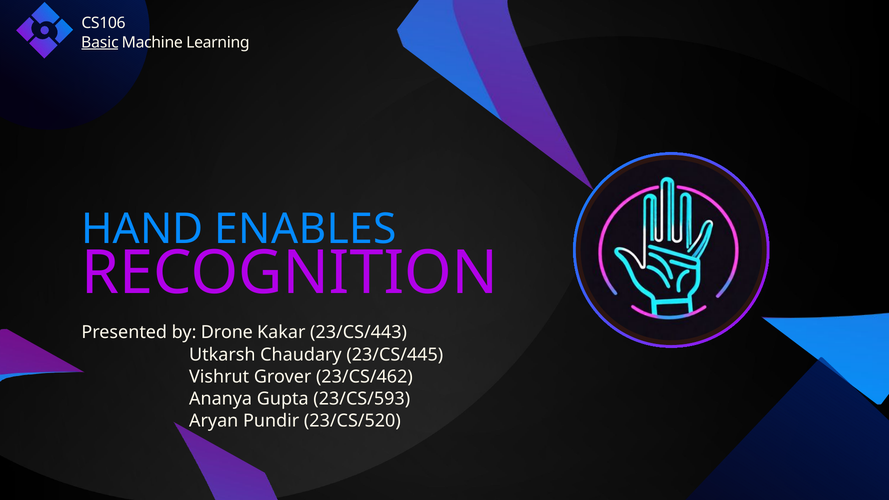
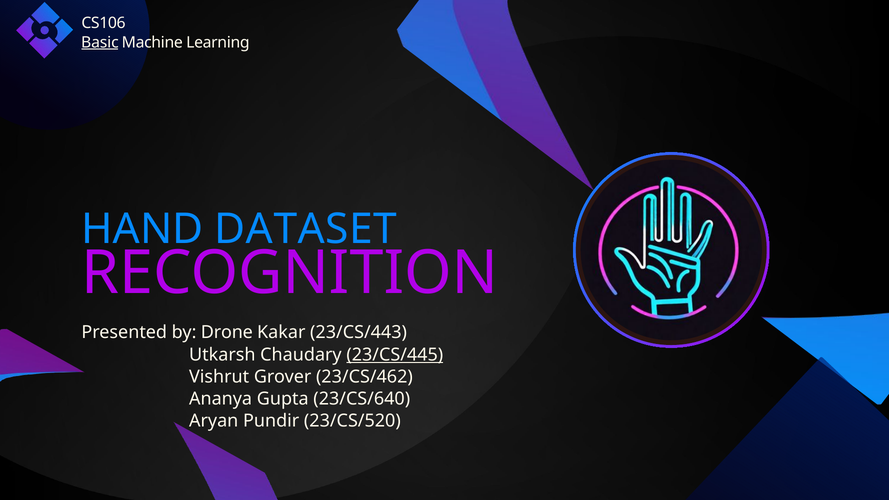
ENABLES: ENABLES -> DATASET
23/CS/445 underline: none -> present
23/CS/593: 23/CS/593 -> 23/CS/640
